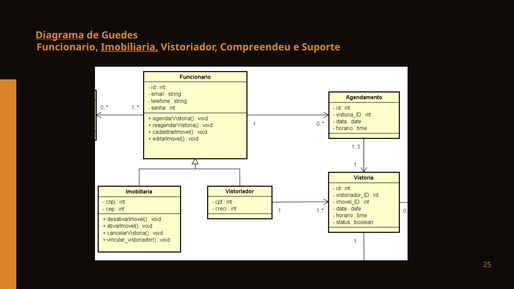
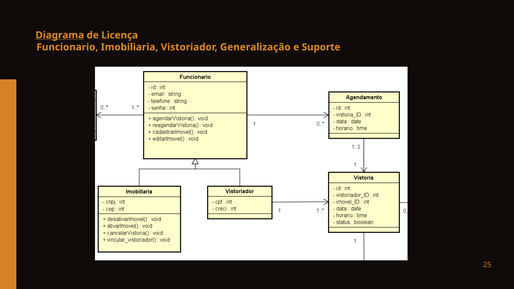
Guedes: Guedes -> Licença
Imobiliaria underline: present -> none
Compreendeu: Compreendeu -> Generalização
